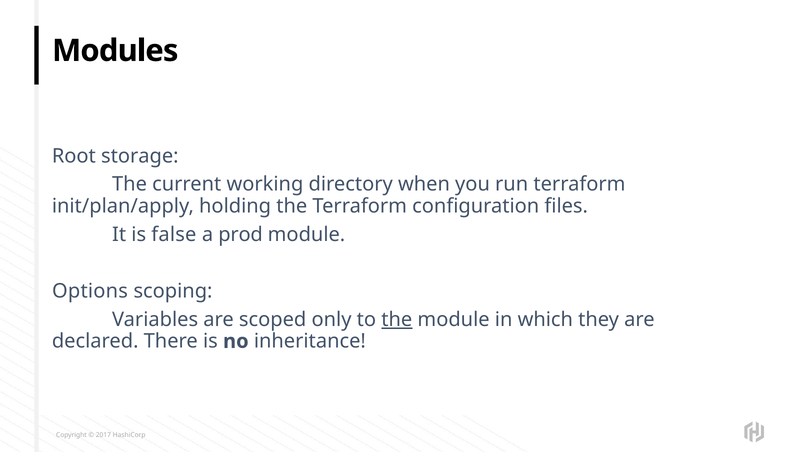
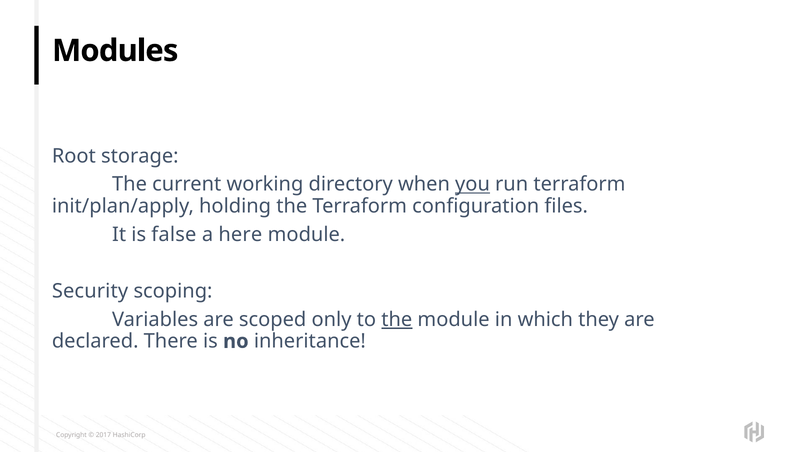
you underline: none -> present
prod: prod -> here
Options: Options -> Security
